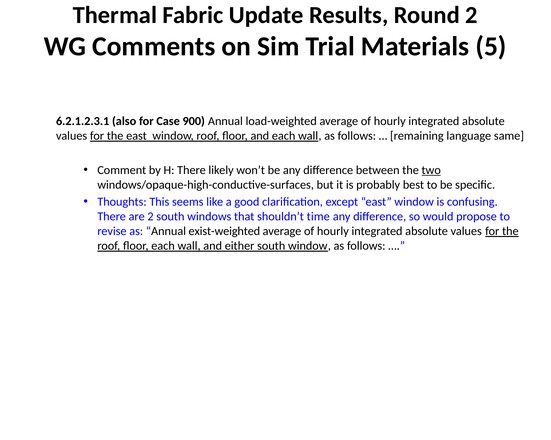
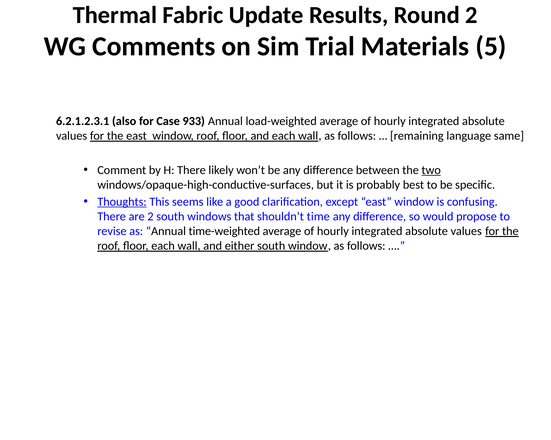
900: 900 -> 933
Thoughts underline: none -> present
exist-weighted: exist-weighted -> time-weighted
